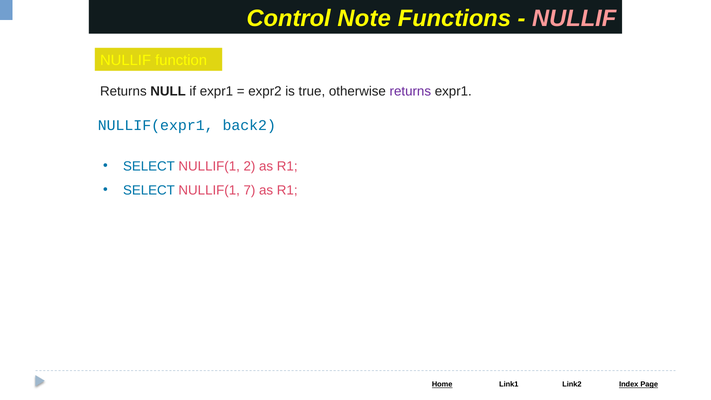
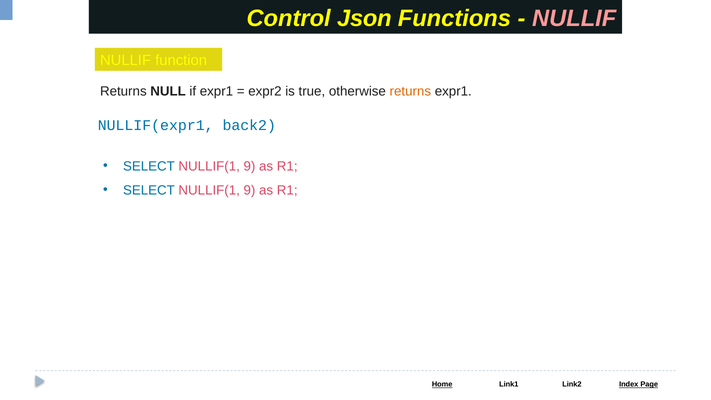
Note: Note -> Json
returns at (410, 92) colour: purple -> orange
2 at (249, 166): 2 -> 9
7 at (249, 190): 7 -> 9
